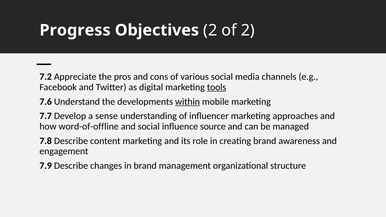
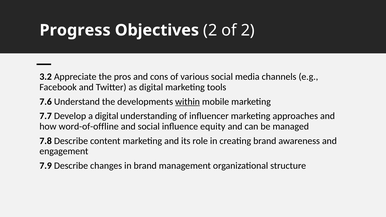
7.2: 7.2 -> 3.2
tools underline: present -> none
a sense: sense -> digital
source: source -> equity
